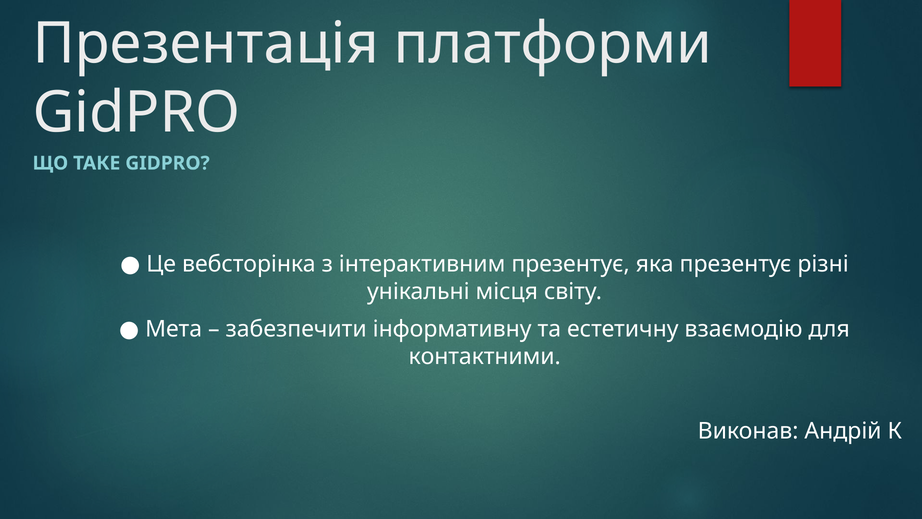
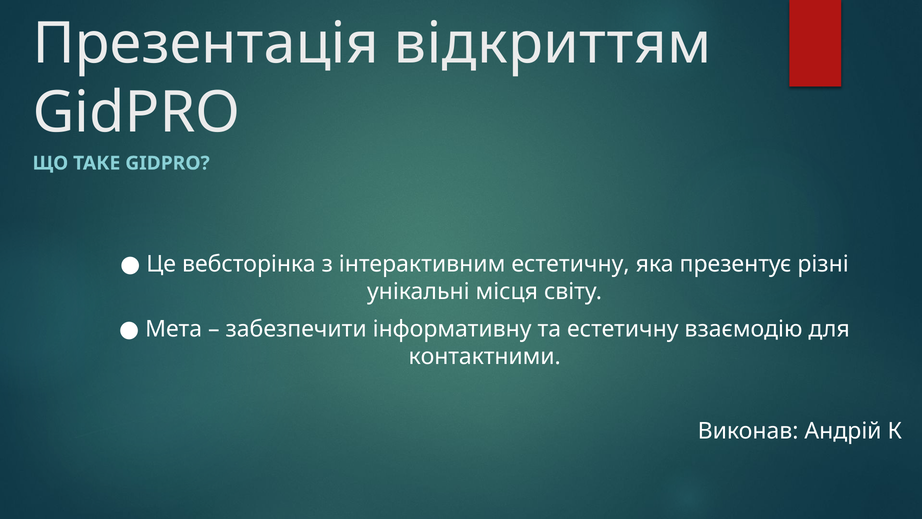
платформи: платформи -> відкриттям
інтерактивним презентує: презентує -> естетичну
